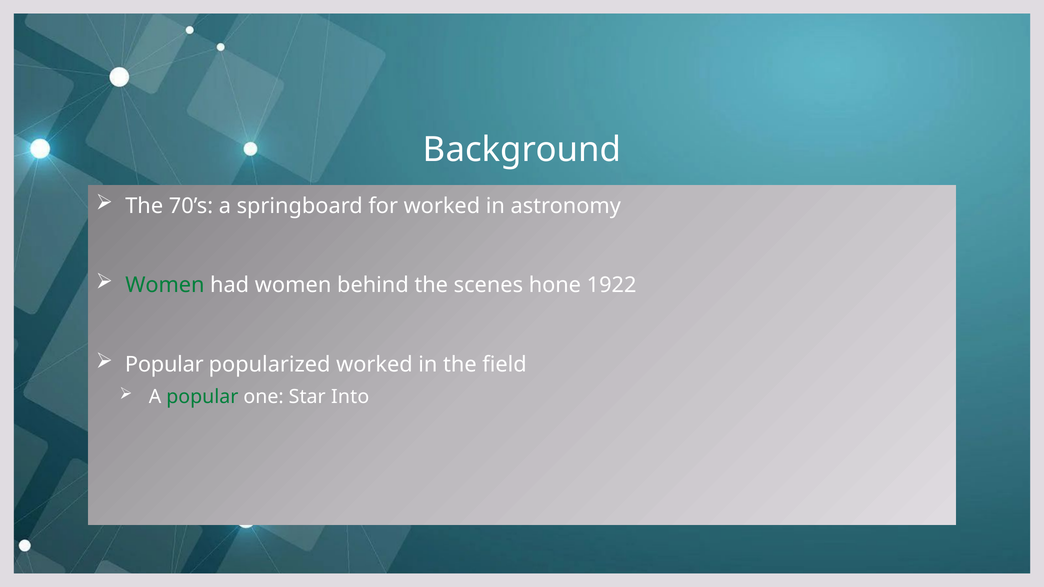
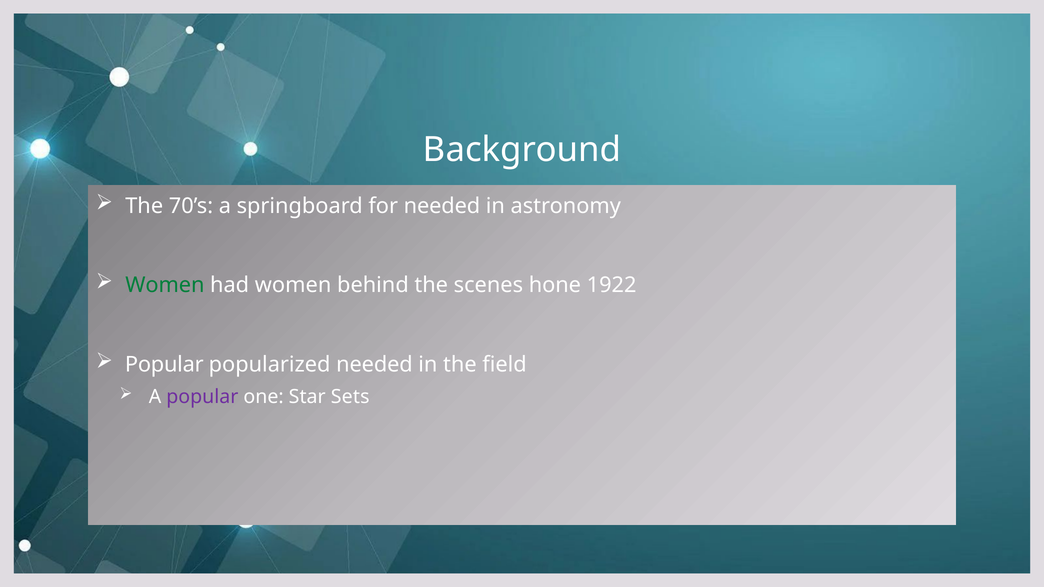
for worked: worked -> needed
popularized worked: worked -> needed
popular at (202, 397) colour: green -> purple
Into: Into -> Sets
